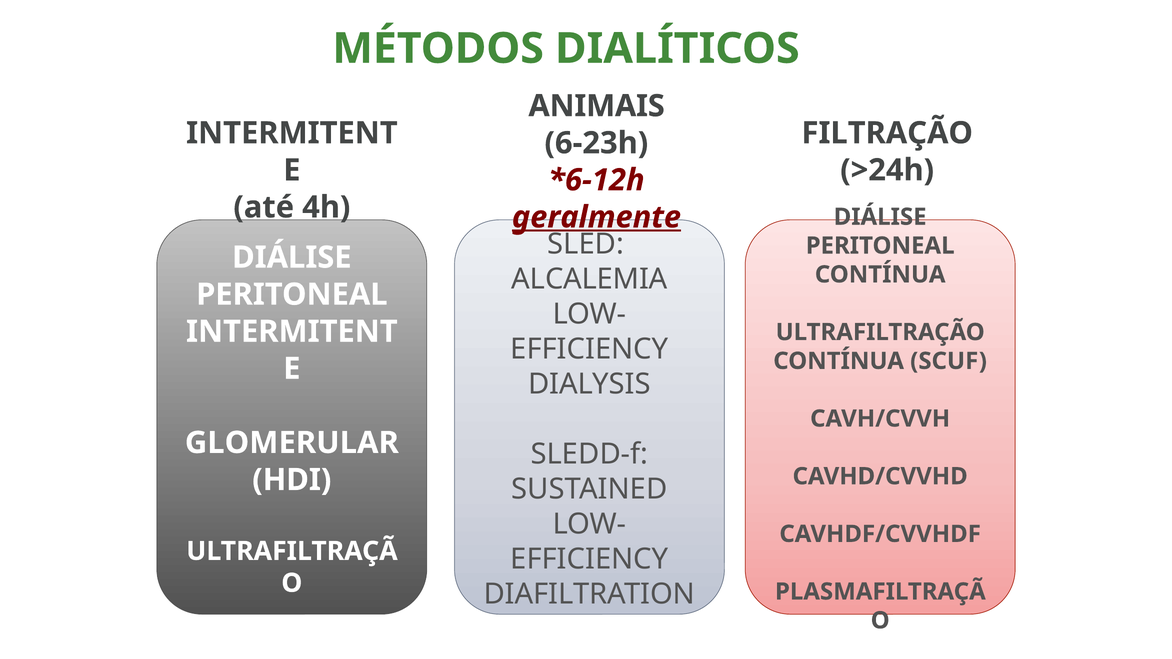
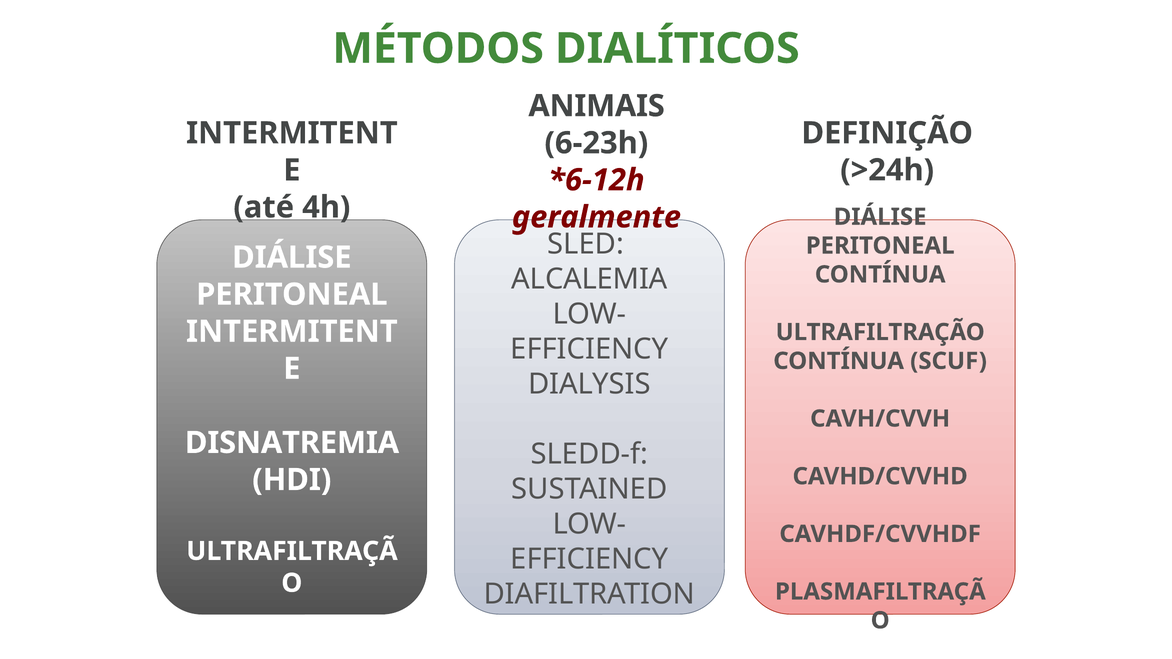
FILTRAÇÃO: FILTRAÇÃO -> DEFINIÇÃO
geralmente underline: present -> none
GLOMERULAR: GLOMERULAR -> DISNATREMIA
